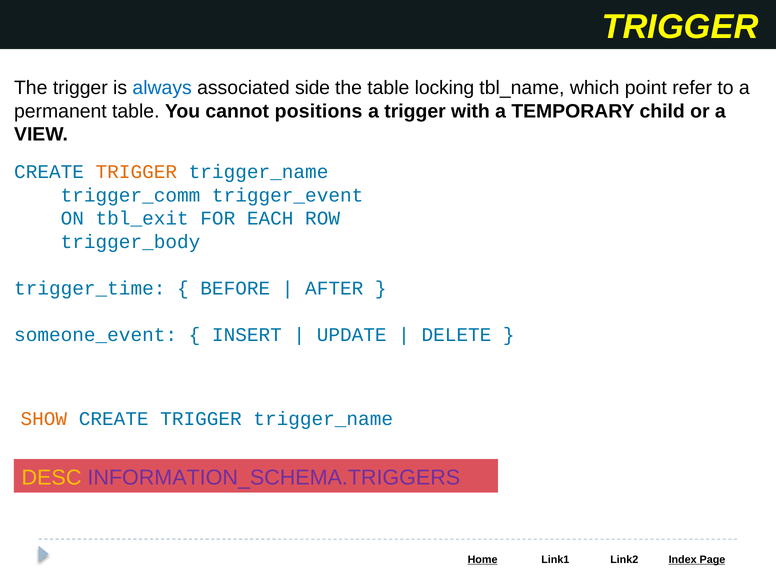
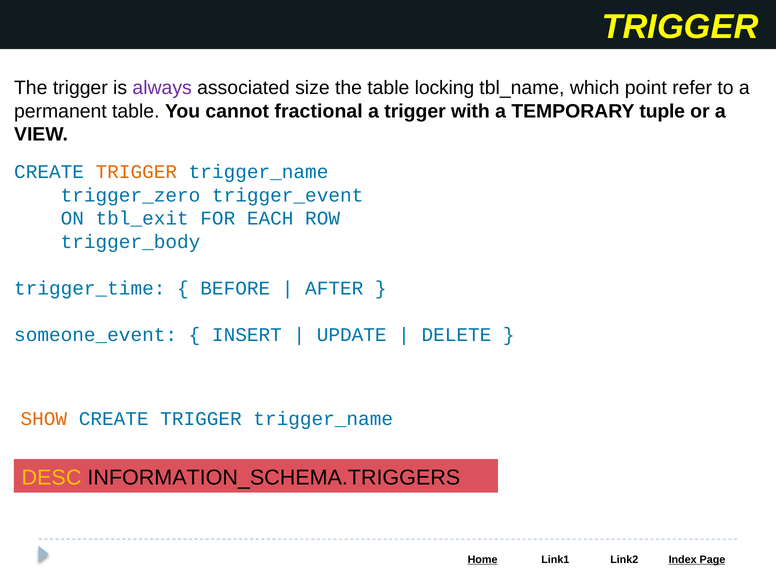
always colour: blue -> purple
side: side -> size
positions: positions -> fractional
child: child -> tuple
trigger_comm: trigger_comm -> trigger_zero
INFORMATION_SCHEMA.TRIGGERS colour: purple -> black
